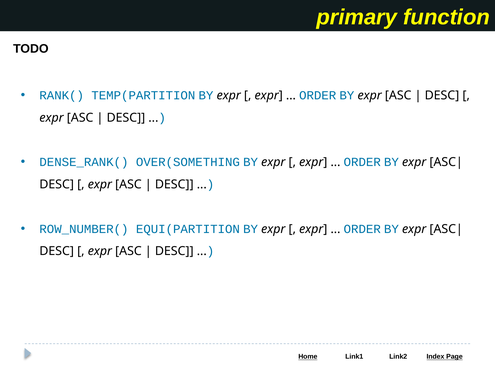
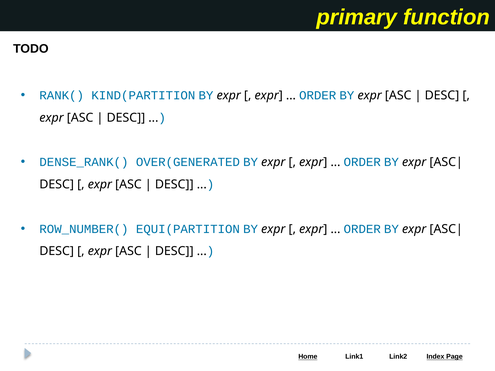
TEMP(PARTITION: TEMP(PARTITION -> KIND(PARTITION
OVER(SOMETHING: OVER(SOMETHING -> OVER(GENERATED
